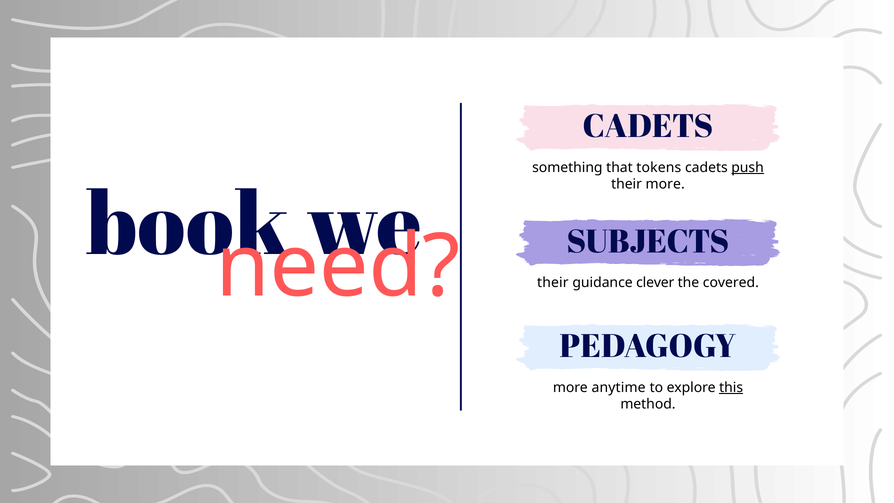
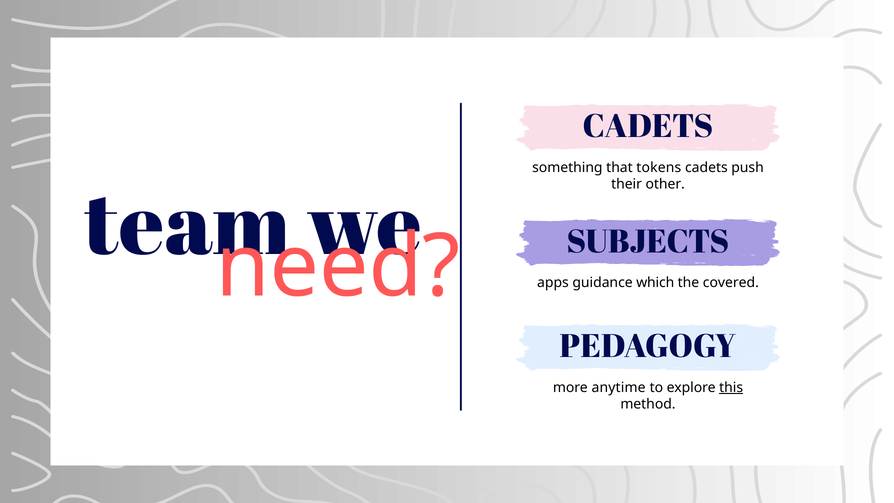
push underline: present -> none
their more: more -> other
book: book -> team
their at (553, 282): their -> apps
clever: clever -> which
